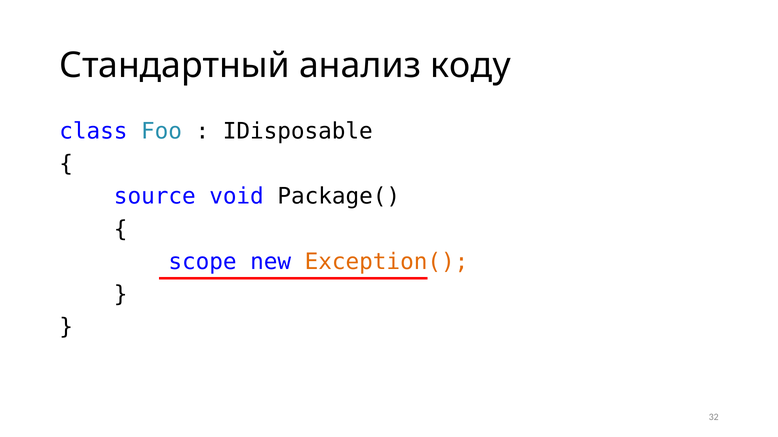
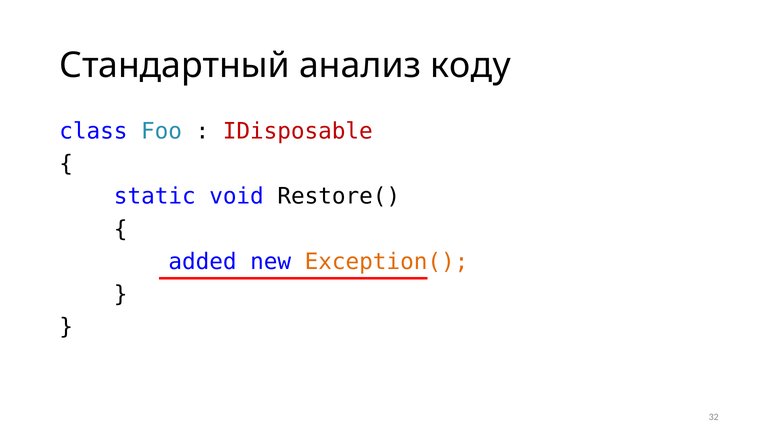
IDisposable colour: black -> red
source: source -> static
Package(: Package( -> Restore(
scope: scope -> added
